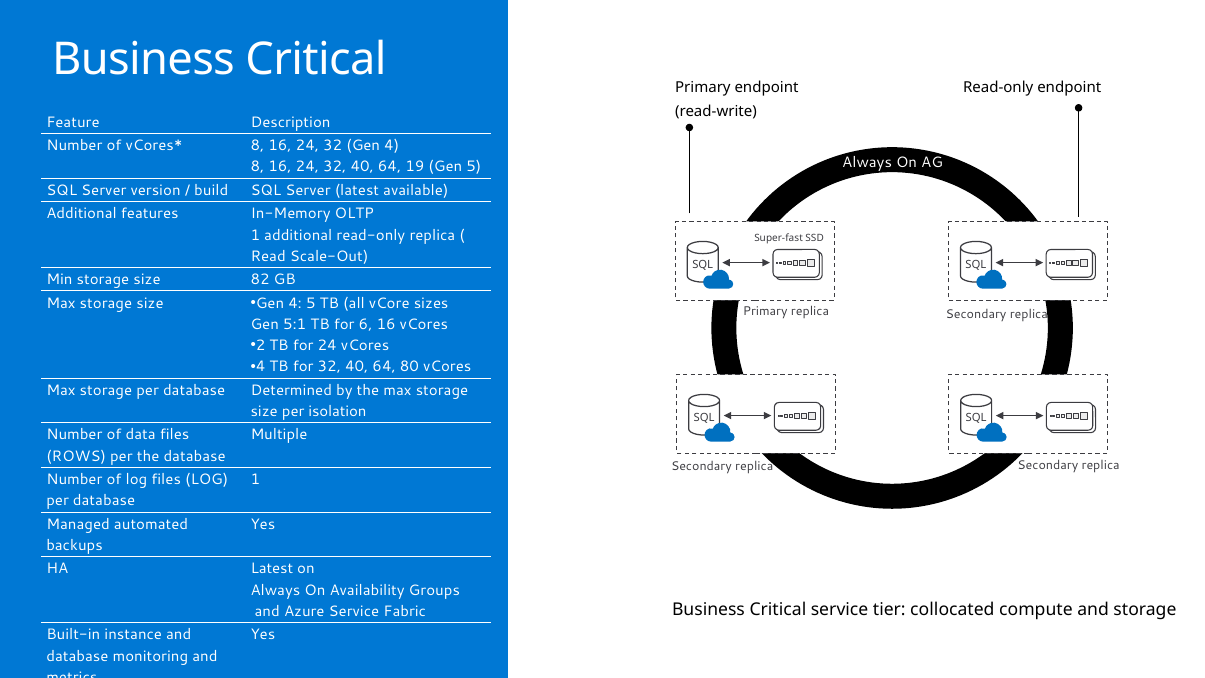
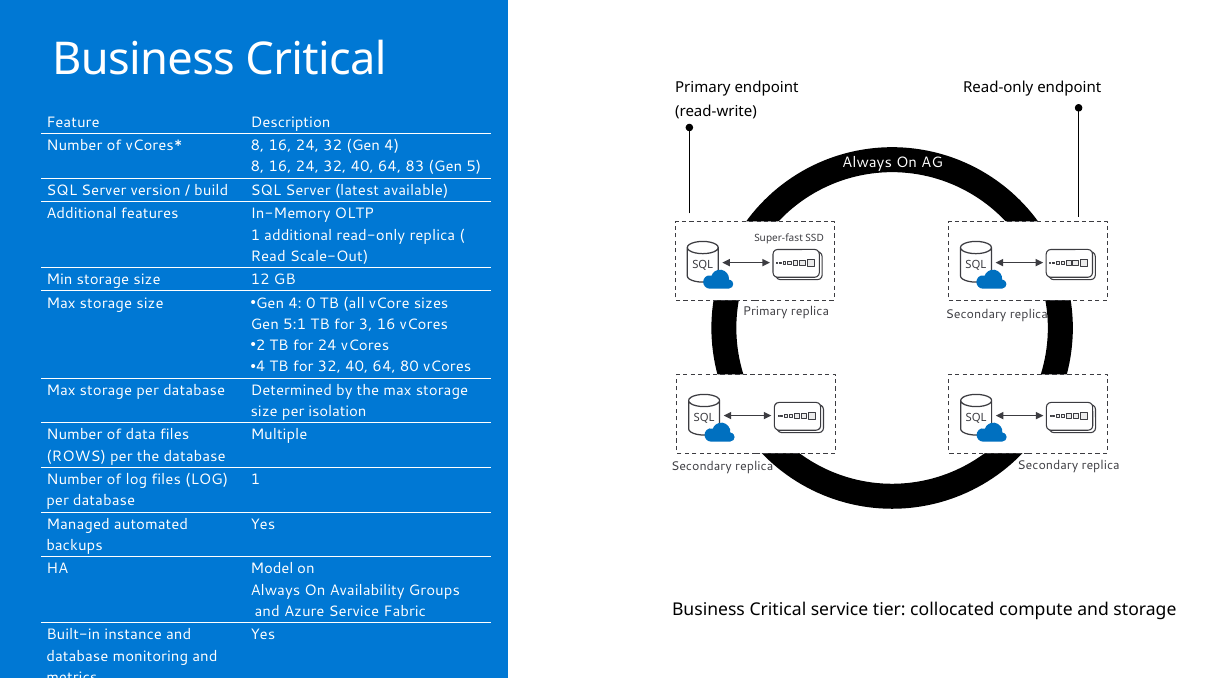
19: 19 -> 83
82: 82 -> 12
4 5: 5 -> 0
6: 6 -> 3
HA Latest: Latest -> Model
